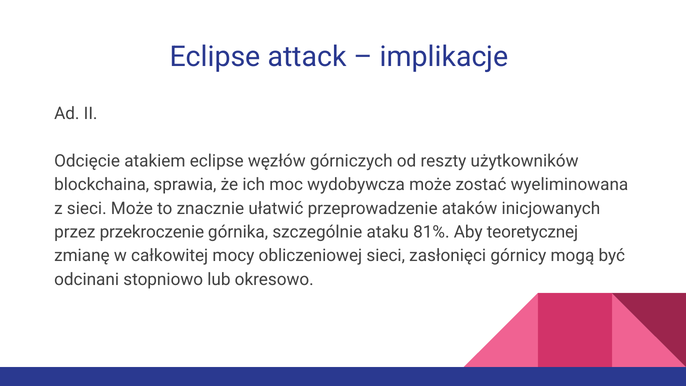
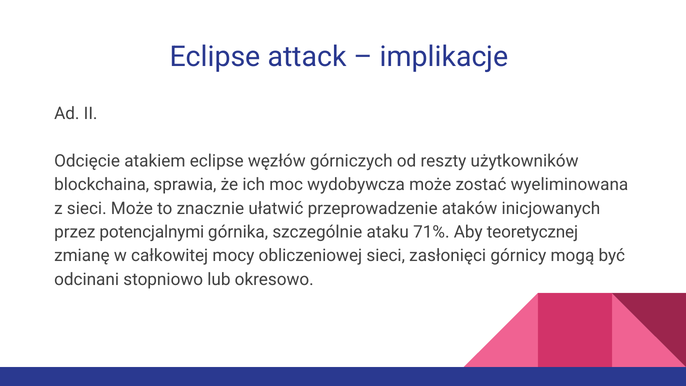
przekroczenie: przekroczenie -> potencjalnymi
81%: 81% -> 71%
